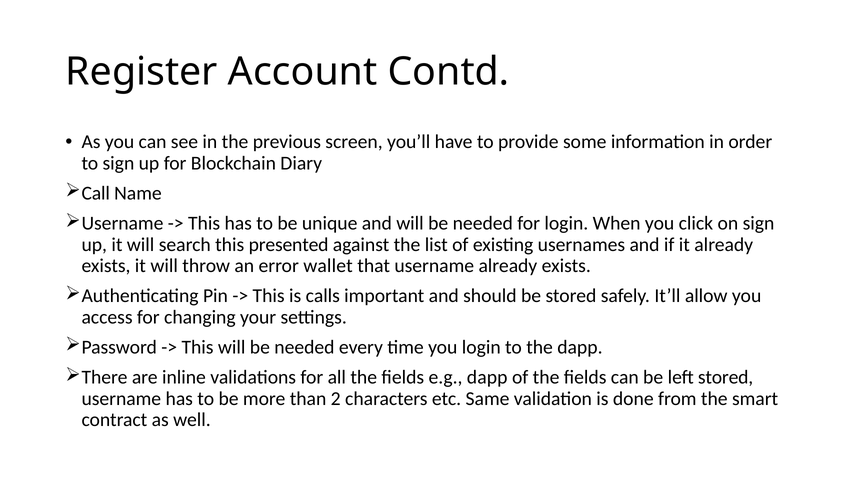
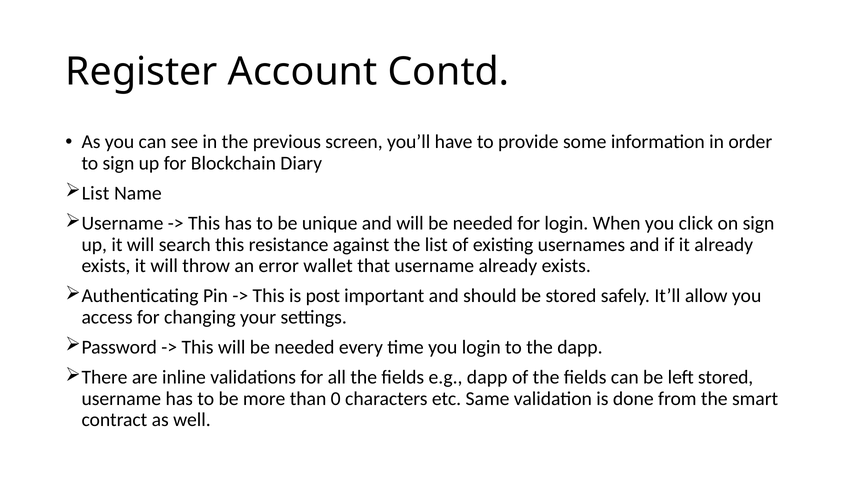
Call at (96, 194): Call -> List
presented: presented -> resistance
calls: calls -> post
2: 2 -> 0
